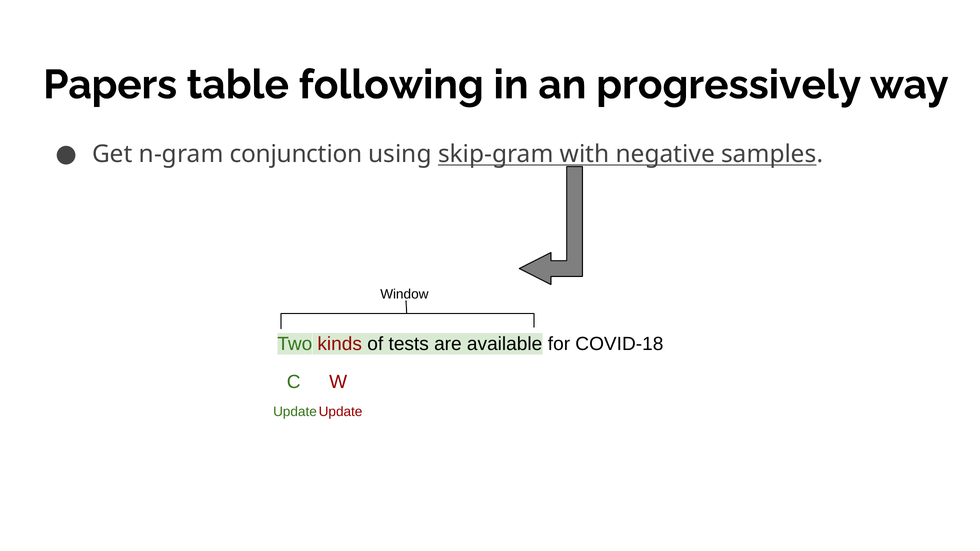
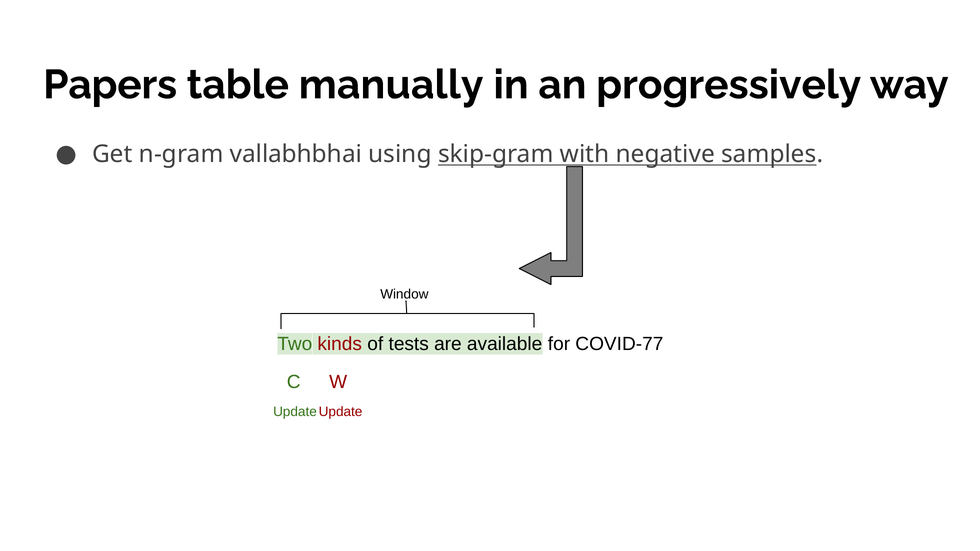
following: following -> manually
conjunction: conjunction -> vallabhbhai
COVID-18: COVID-18 -> COVID-77
